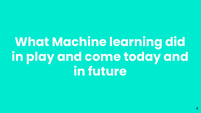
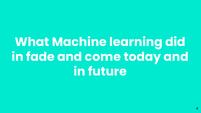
play: play -> fade
